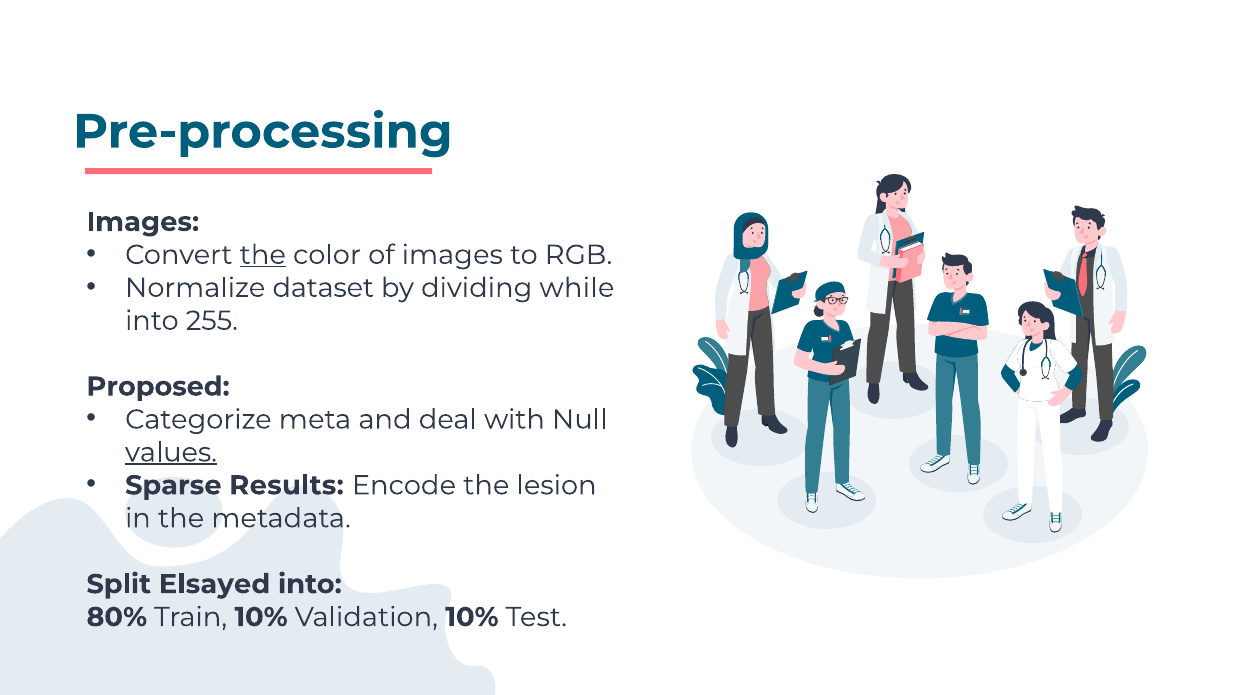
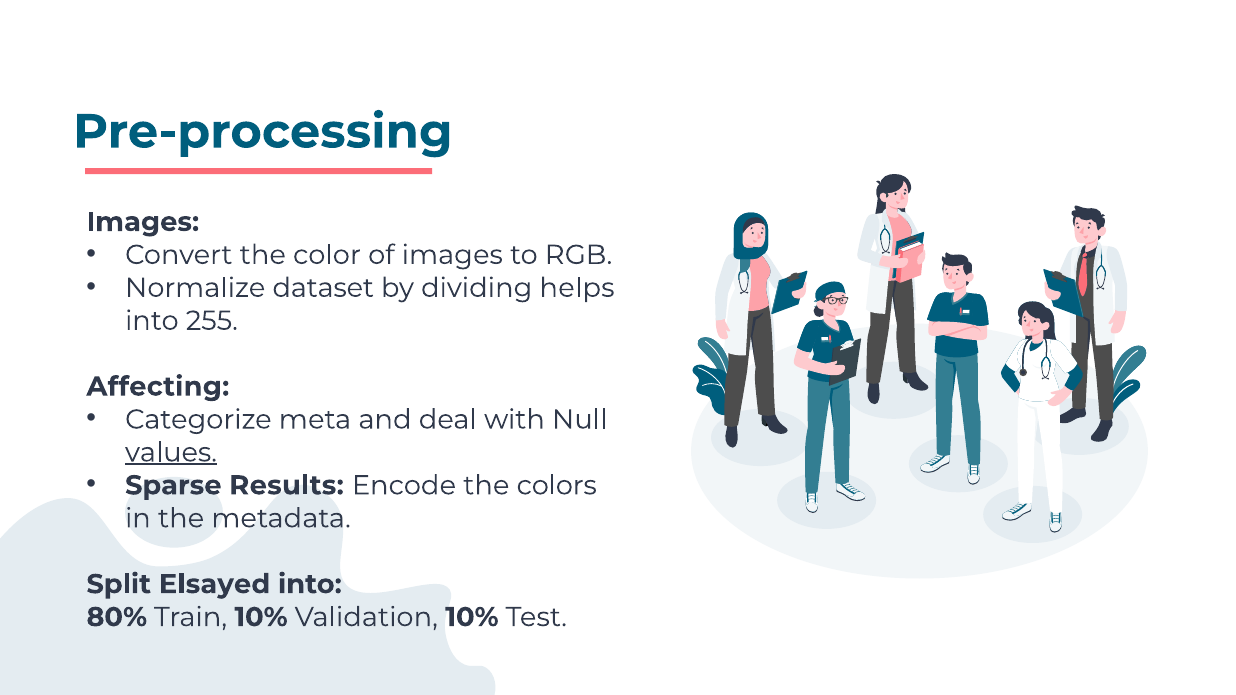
the at (263, 255) underline: present -> none
while: while -> helps
Proposed: Proposed -> Affecting
lesion: lesion -> colors
